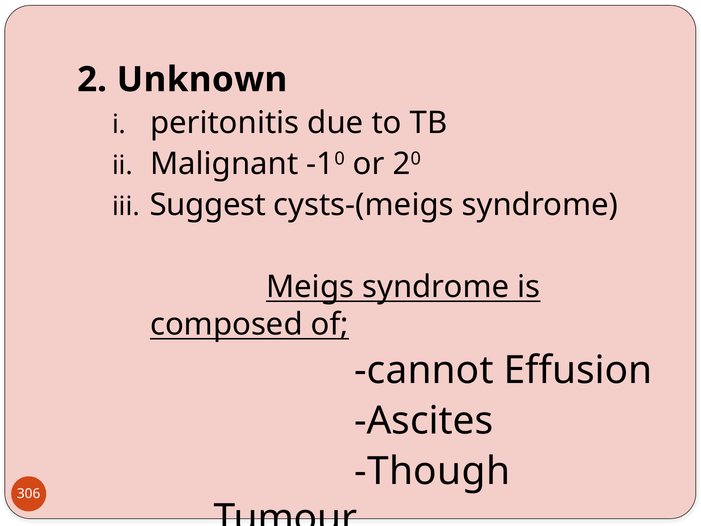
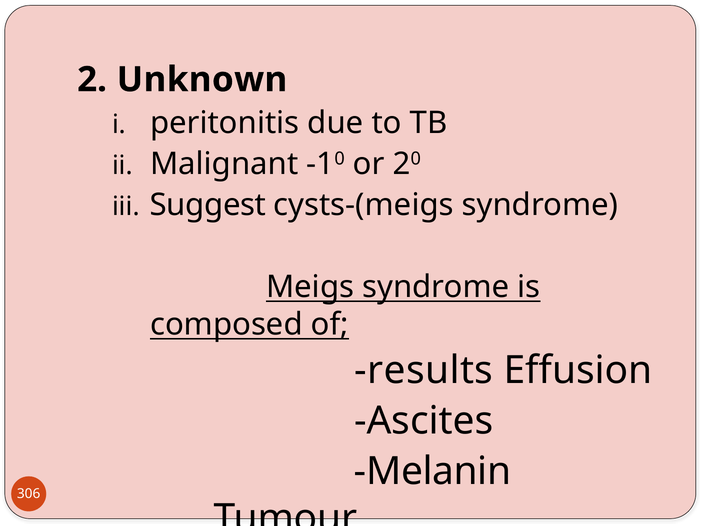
cannot: cannot -> results
Though: Though -> Melanin
